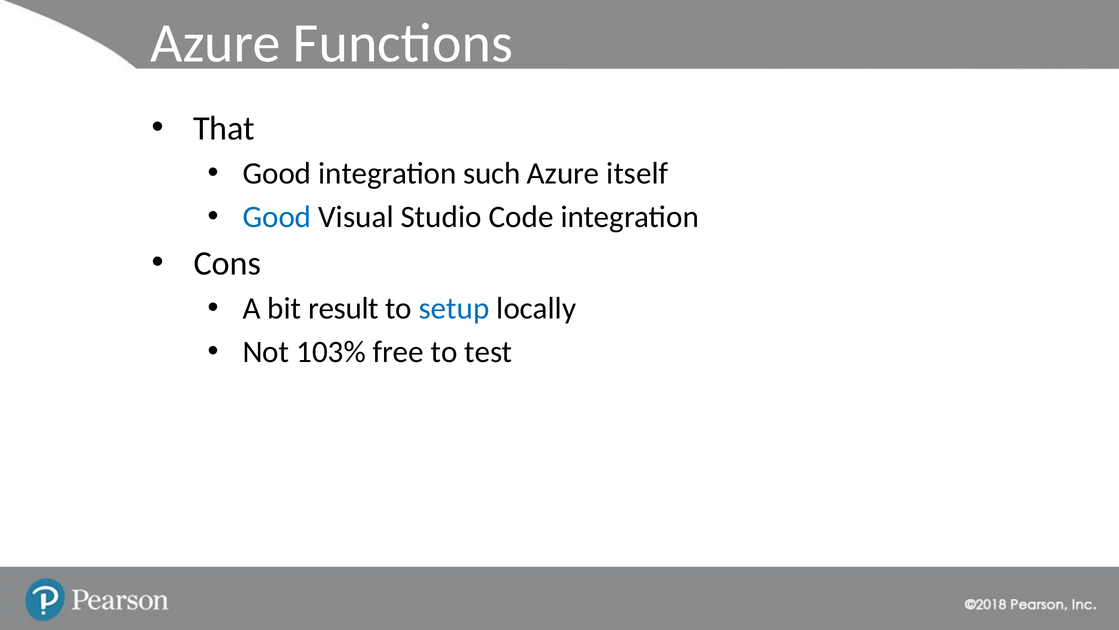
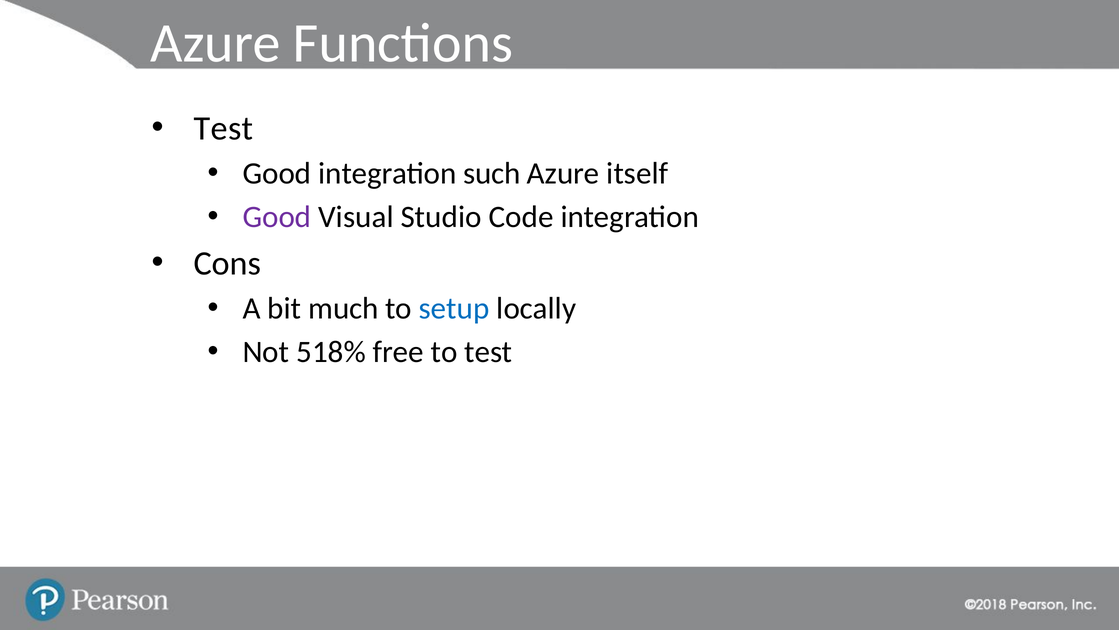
That at (224, 128): That -> Test
Good at (277, 217) colour: blue -> purple
result: result -> much
103%: 103% -> 518%
